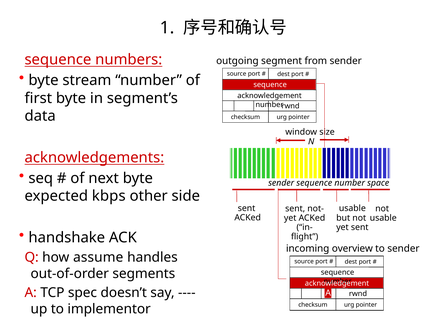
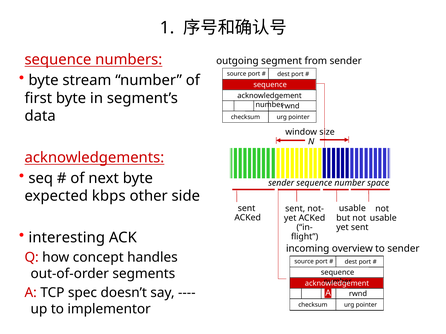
handshake: handshake -> interesting
assume: assume -> concept
